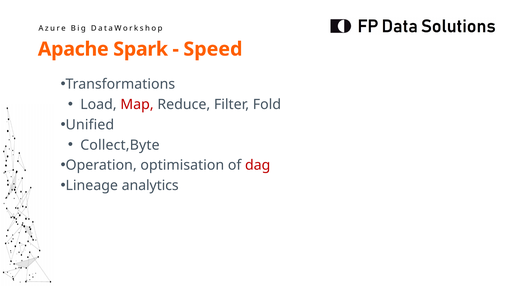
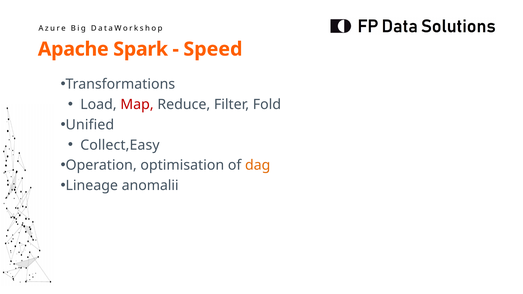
Collect,Byte: Collect,Byte -> Collect,Easy
dag colour: red -> orange
analytics: analytics -> anomalii
